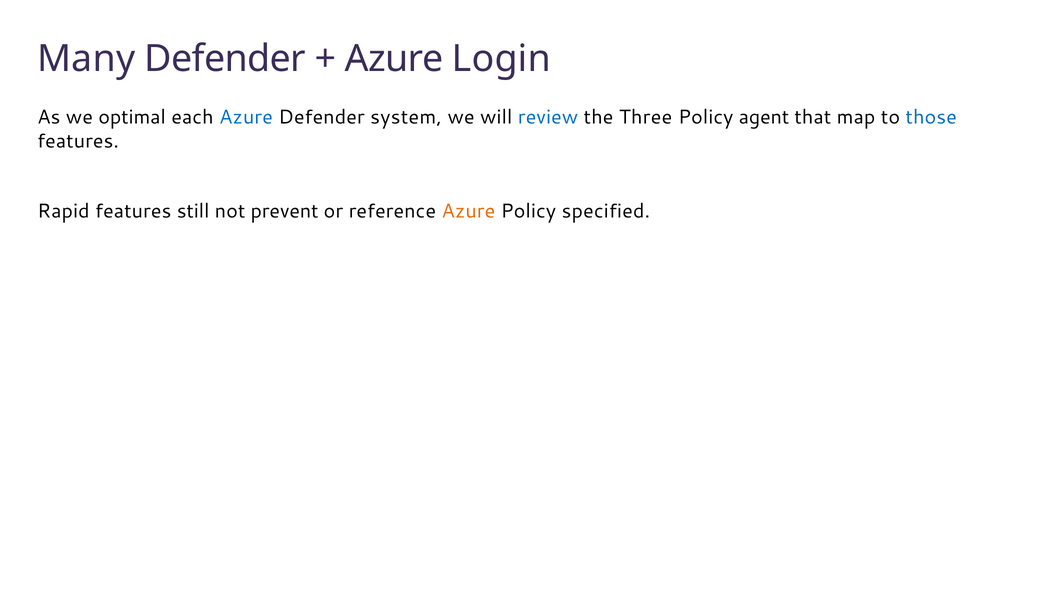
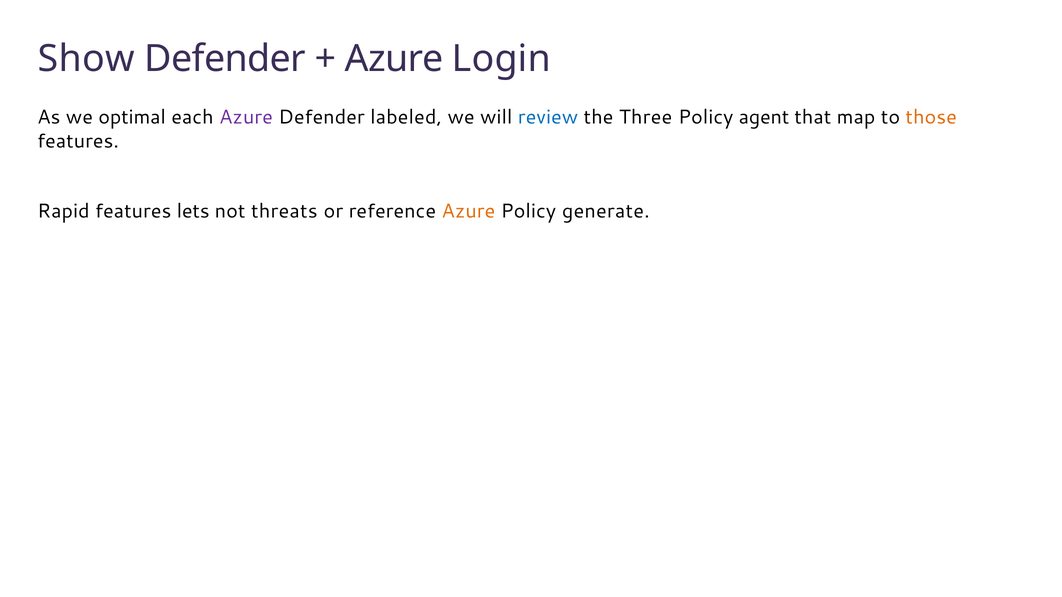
Many: Many -> Show
Azure at (246, 117) colour: blue -> purple
system: system -> labeled
those colour: blue -> orange
still: still -> lets
prevent: prevent -> threats
specified: specified -> generate
